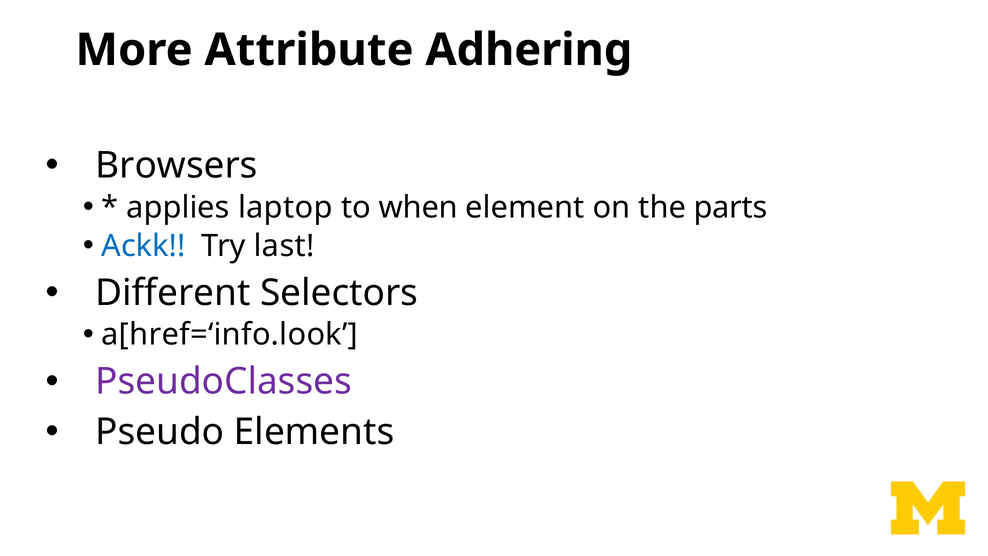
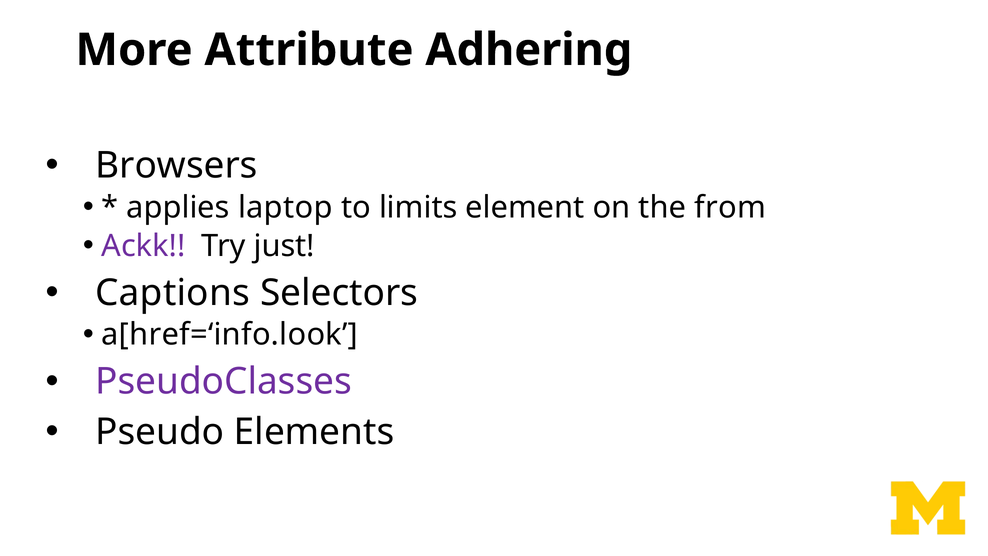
when: when -> limits
parts: parts -> from
Ackk colour: blue -> purple
last: last -> just
Different: Different -> Captions
